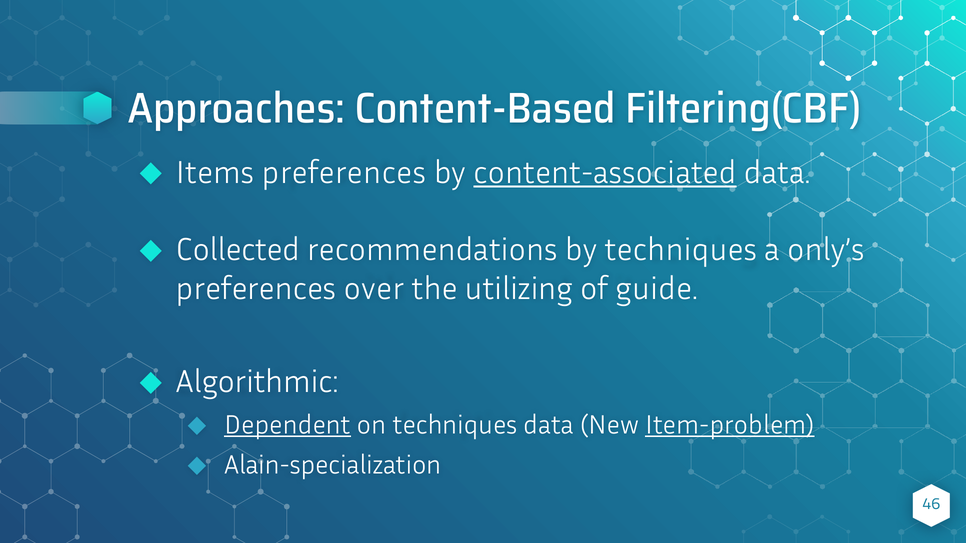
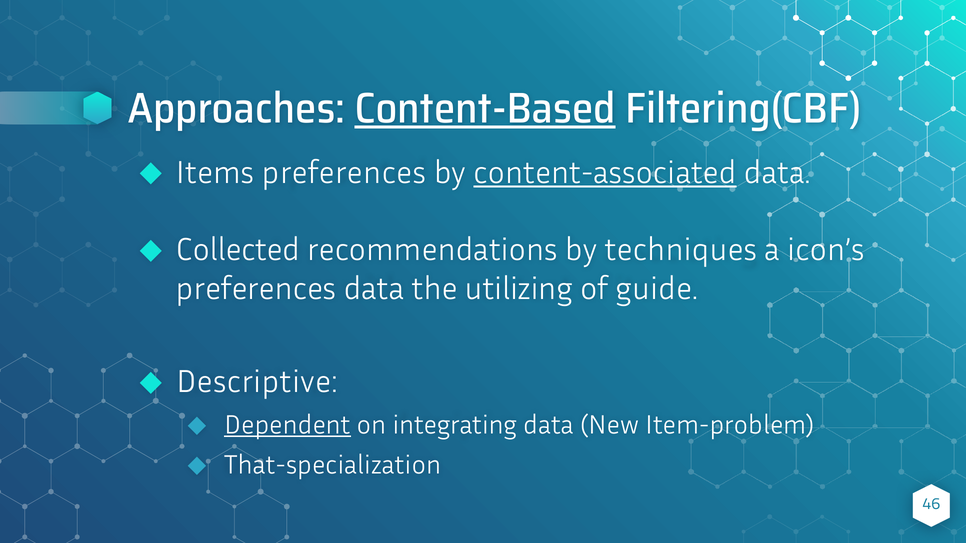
Content-Based underline: none -> present
only’s: only’s -> icon’s
preferences over: over -> data
Algorithmic: Algorithmic -> Descriptive
on techniques: techniques -> integrating
Item-problem underline: present -> none
Alain-specialization: Alain-specialization -> That-specialization
